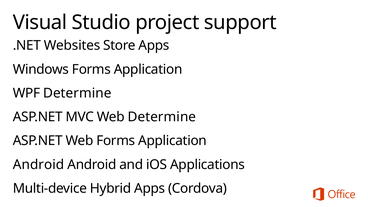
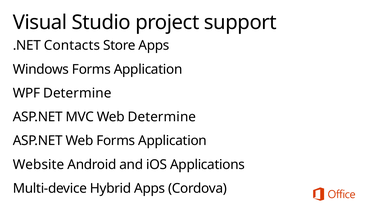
Websites: Websites -> Contacts
Android at (39, 165): Android -> Website
